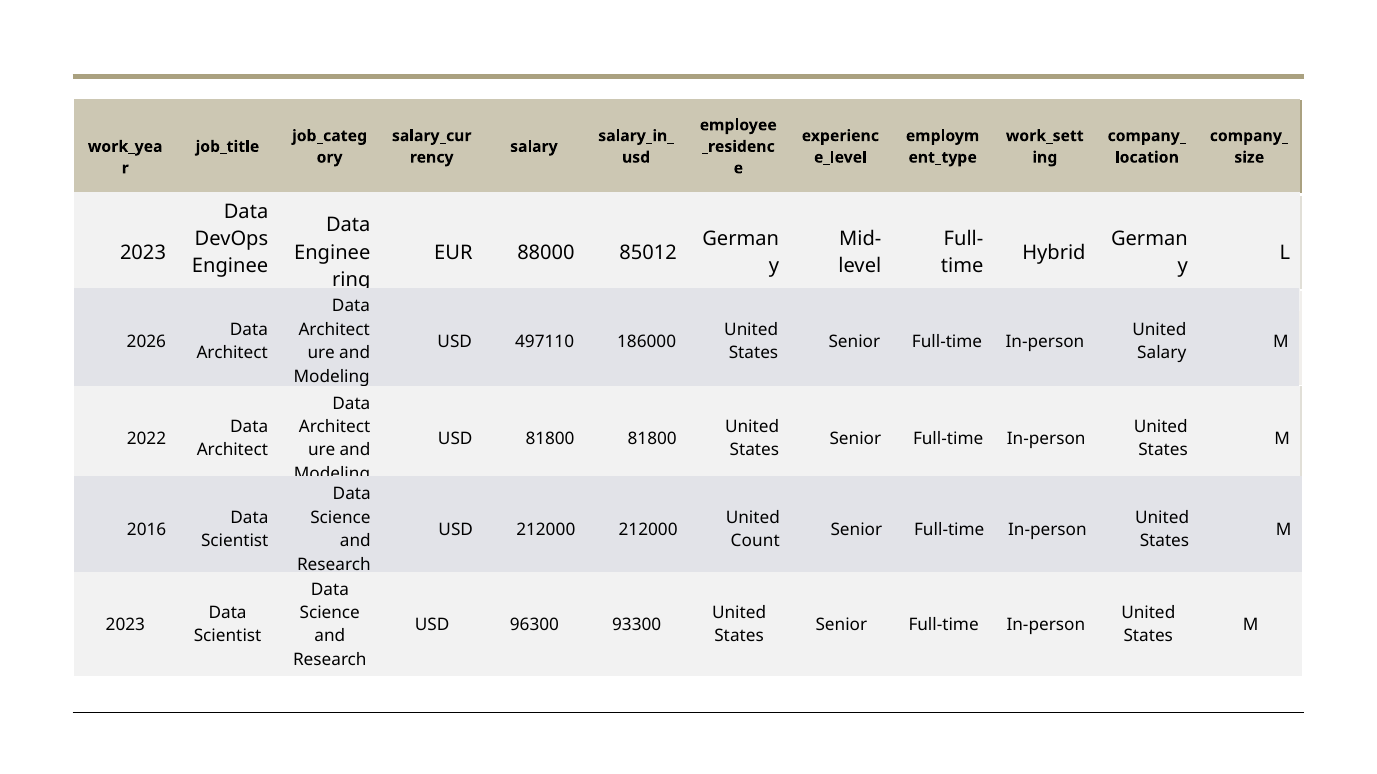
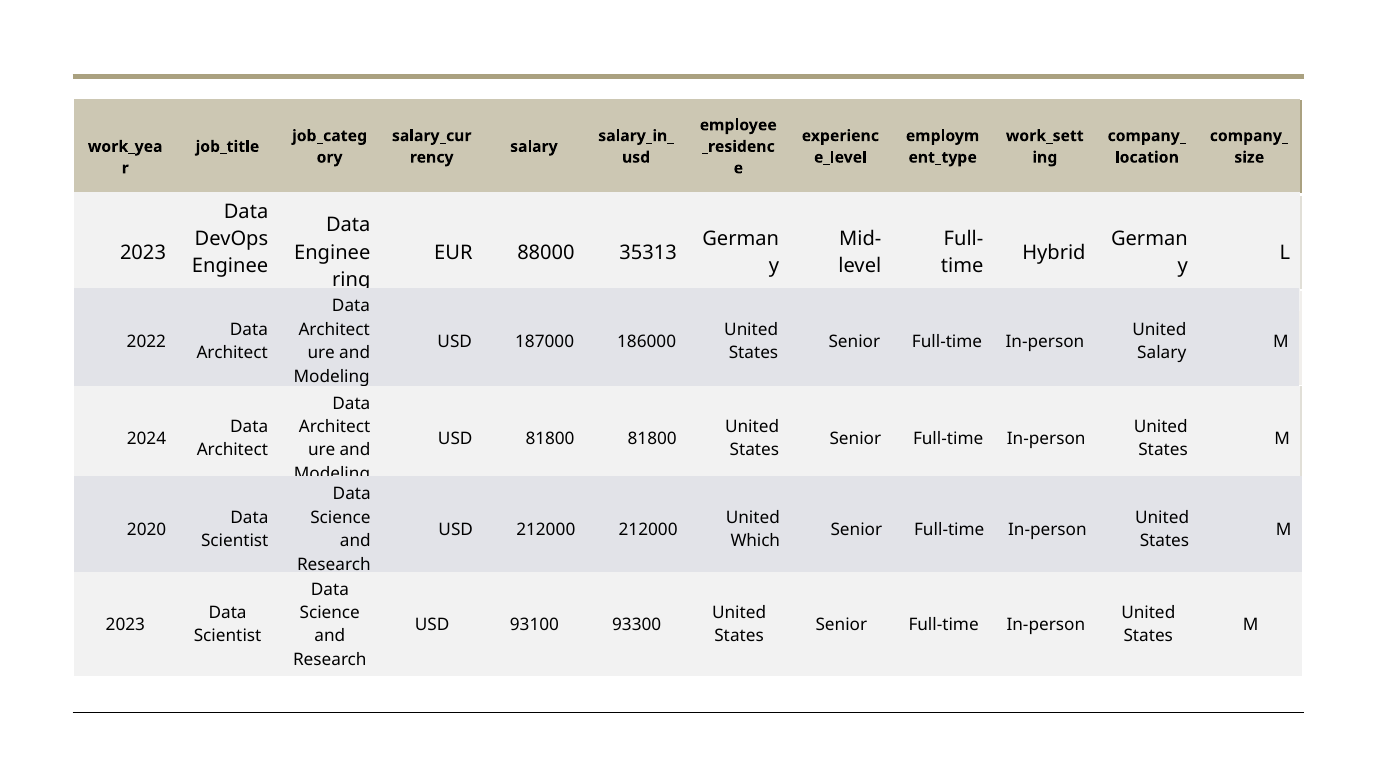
85012: 85012 -> 35313
2026: 2026 -> 2022
497110: 497110 -> 187000
2022: 2022 -> 2024
2016: 2016 -> 2020
Count: Count -> Which
96300: 96300 -> 93100
